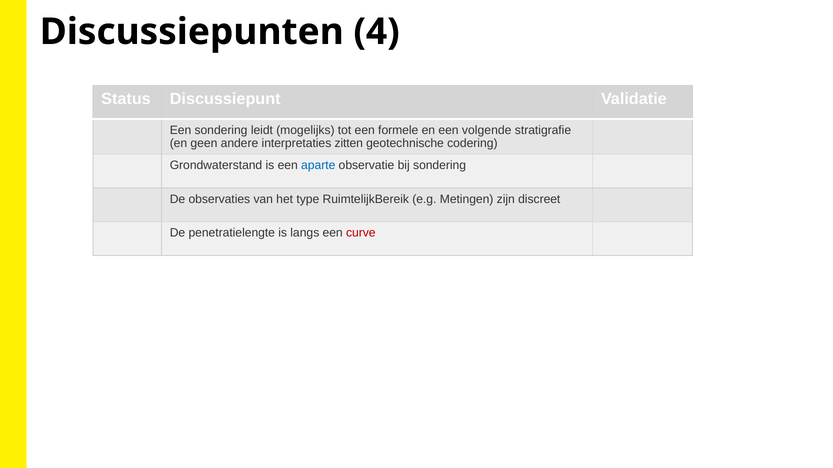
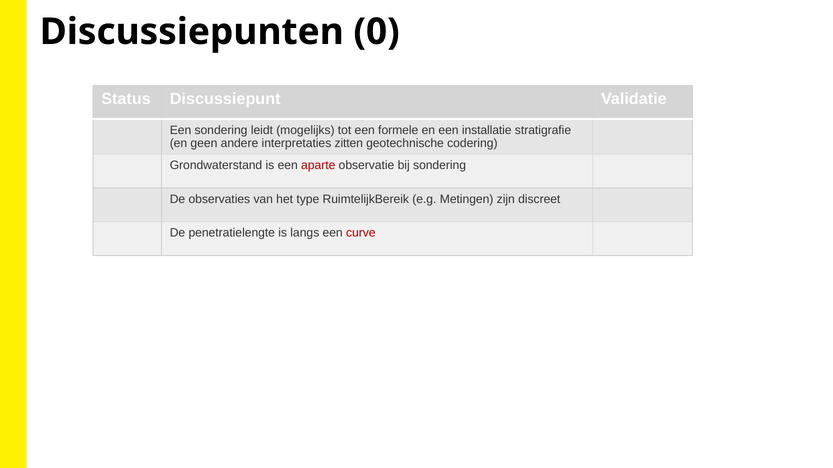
4: 4 -> 0
volgende: volgende -> installatie
aparte colour: blue -> red
